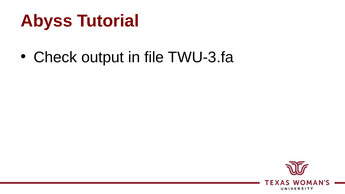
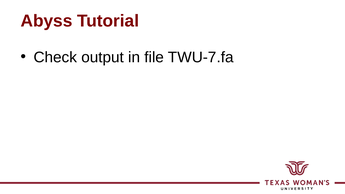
TWU-3.fa: TWU-3.fa -> TWU-7.fa
